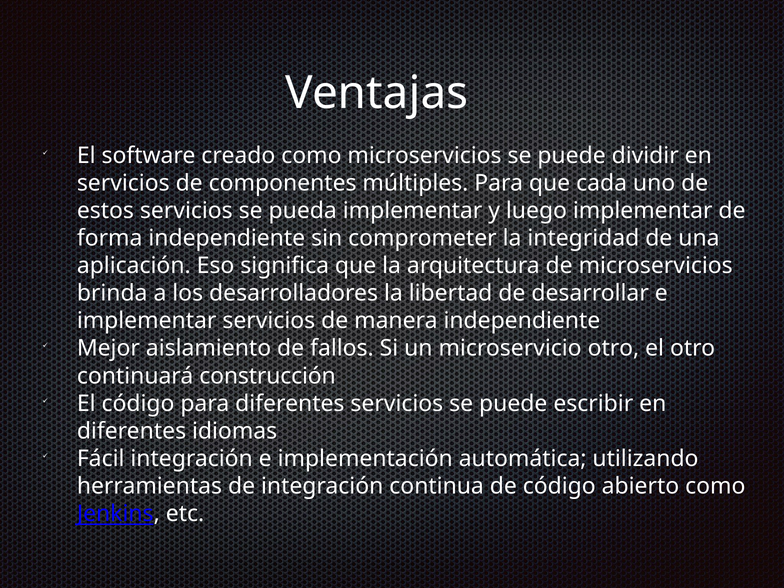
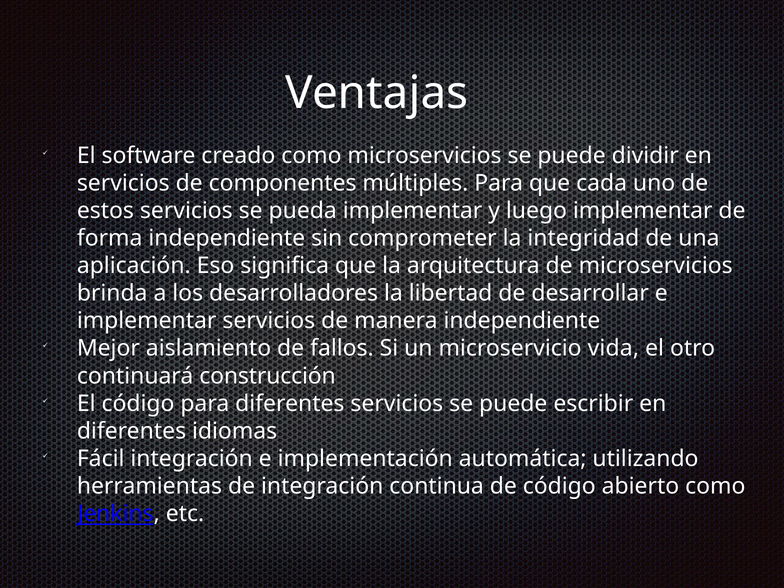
microservicio otro: otro -> vida
